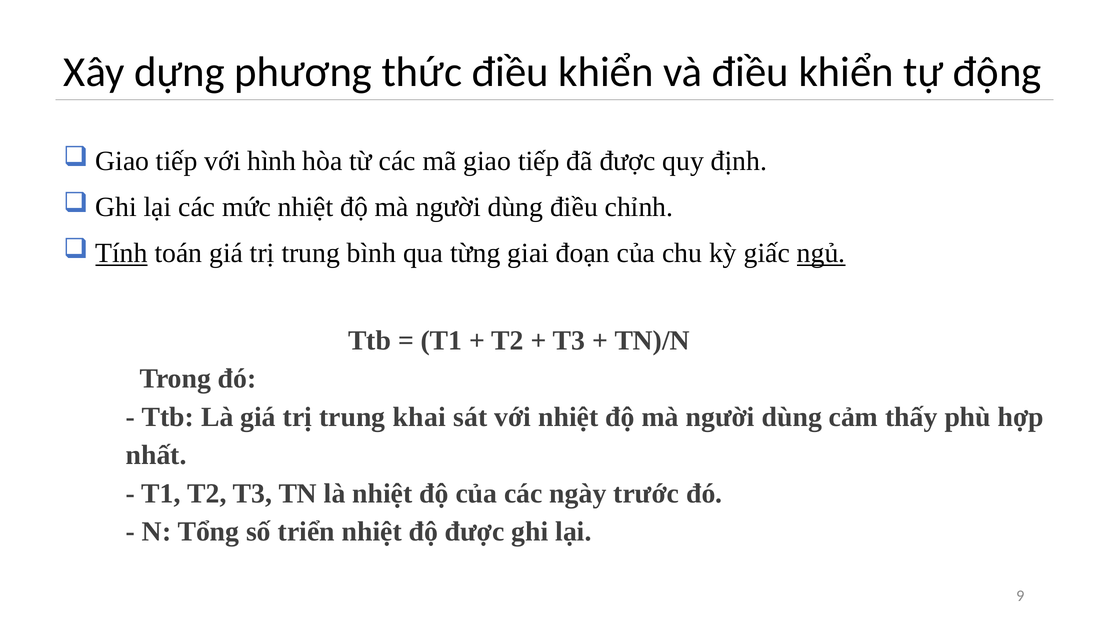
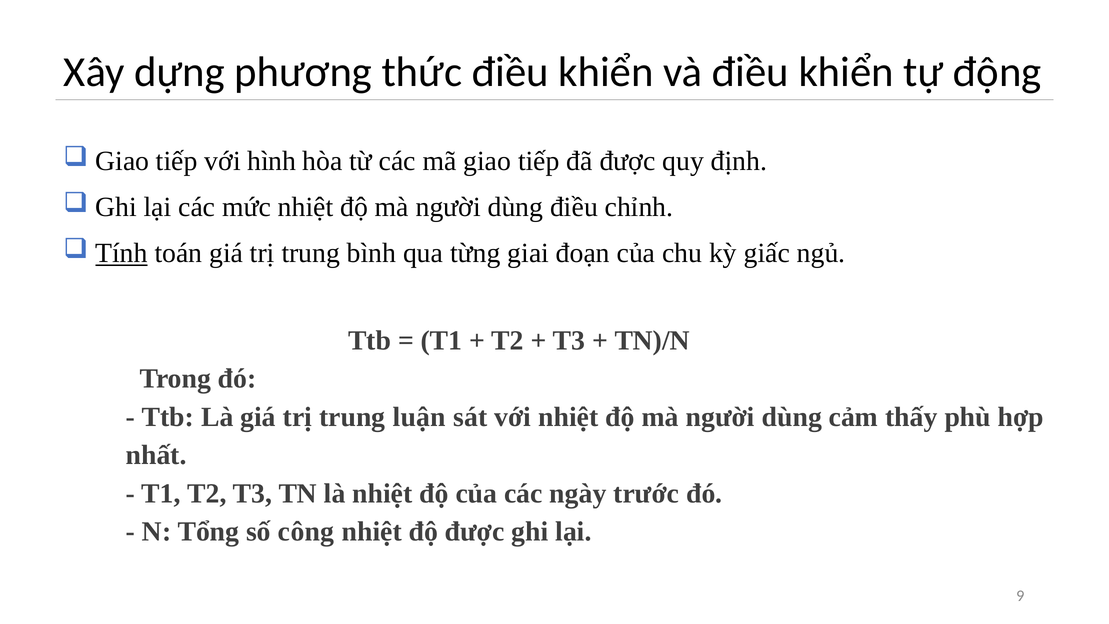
ngủ underline: present -> none
khai: khai -> luận
triển: triển -> công
